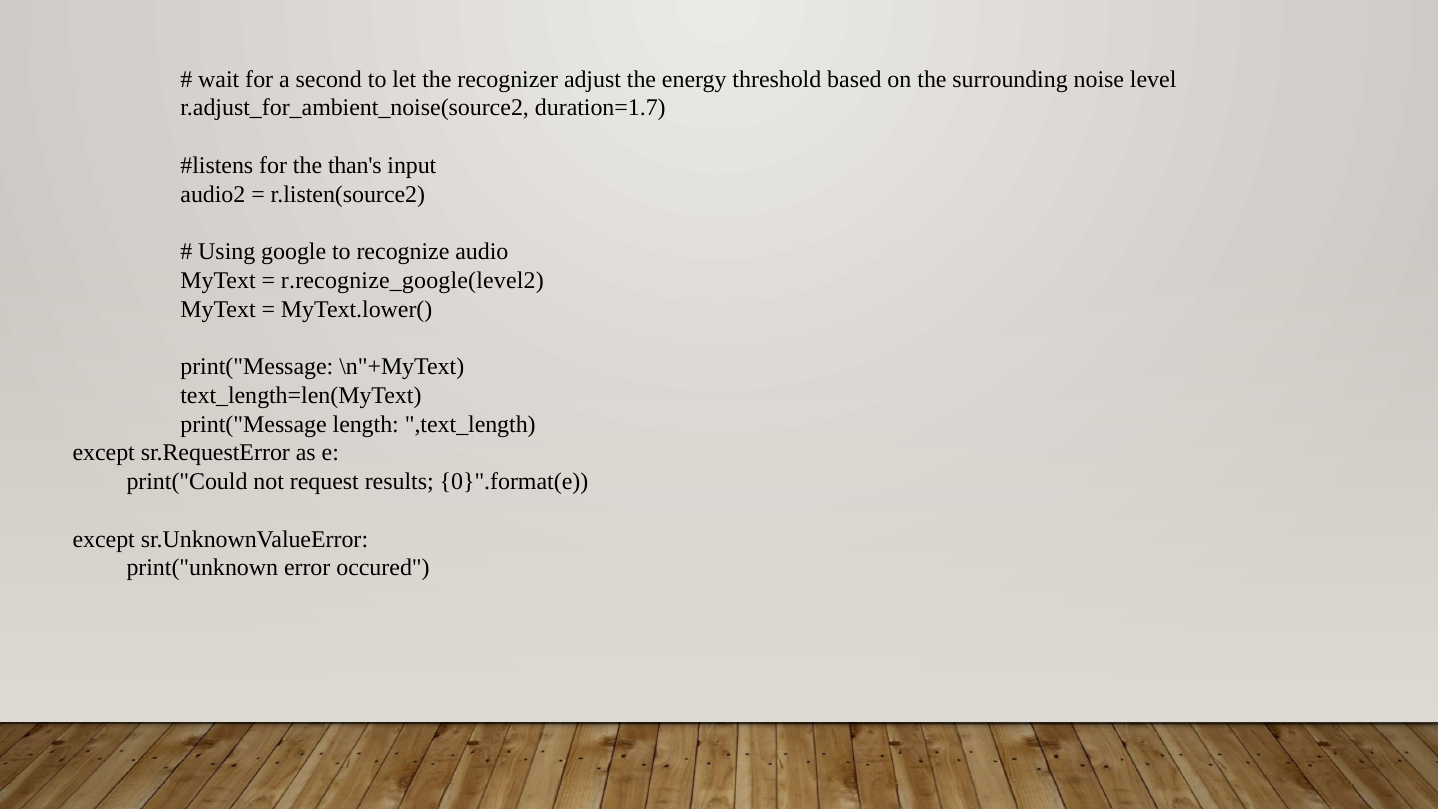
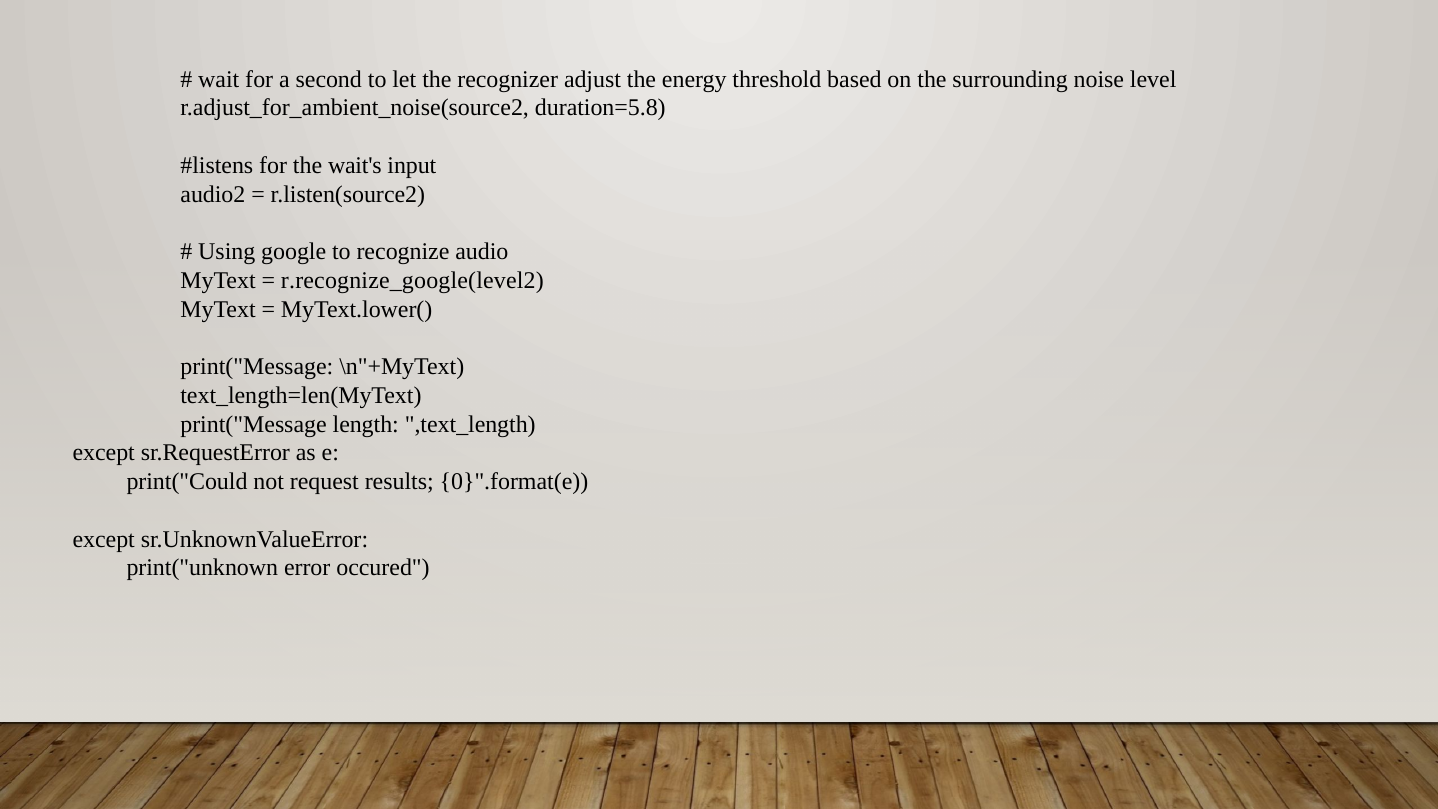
duration=1.7: duration=1.7 -> duration=5.8
than's: than's -> wait's
